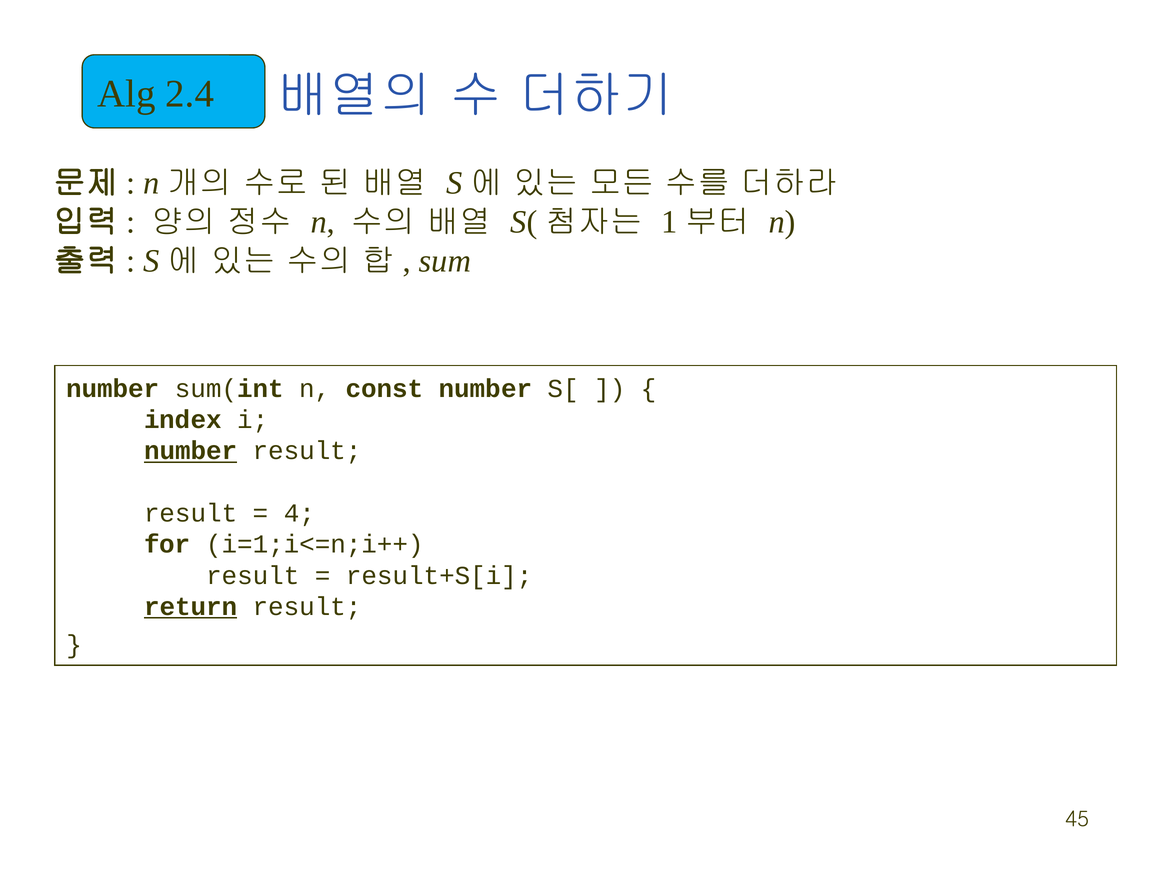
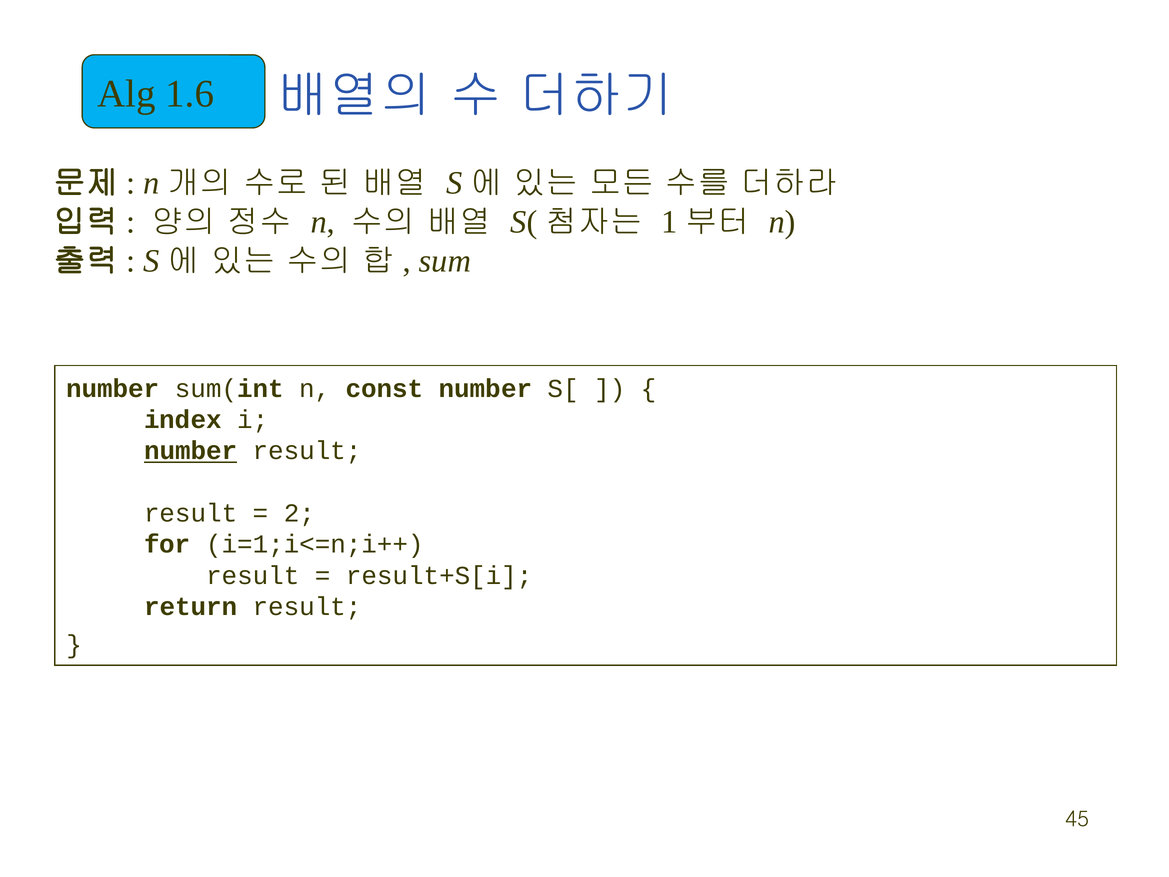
2.4: 2.4 -> 1.6
4: 4 -> 2
return underline: present -> none
